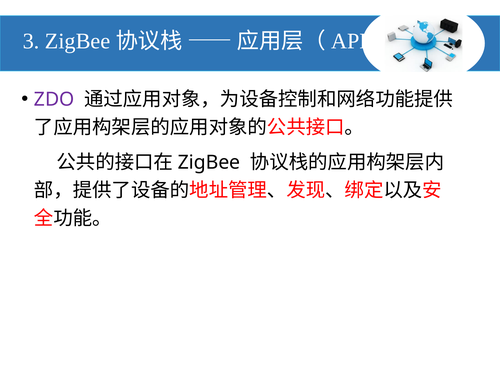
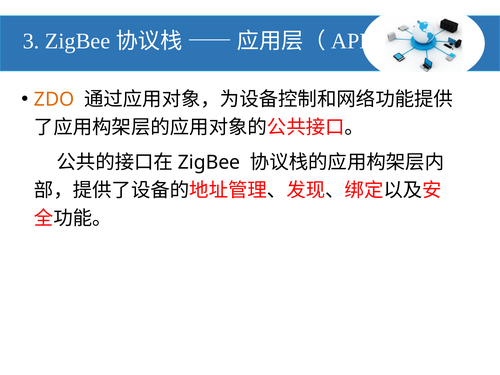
ZDO colour: purple -> orange
